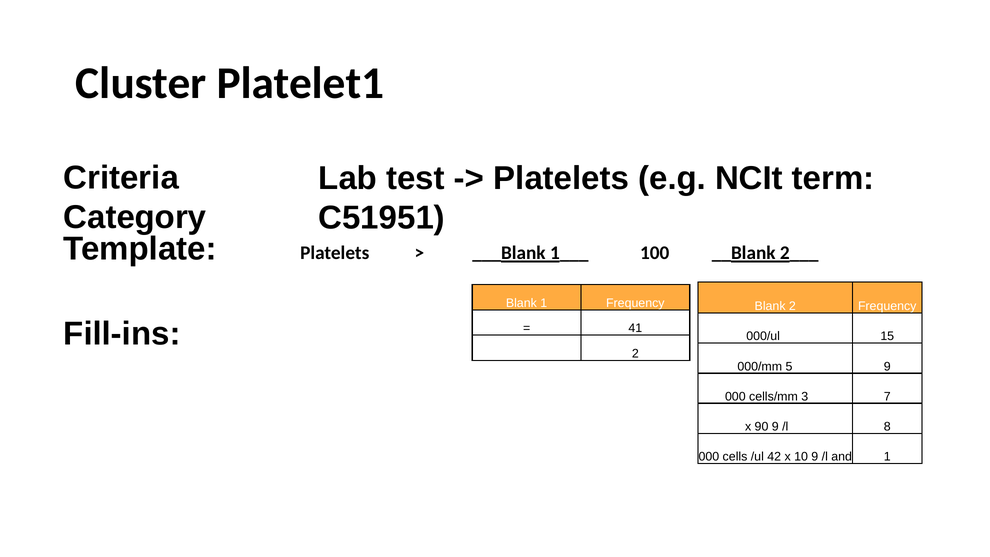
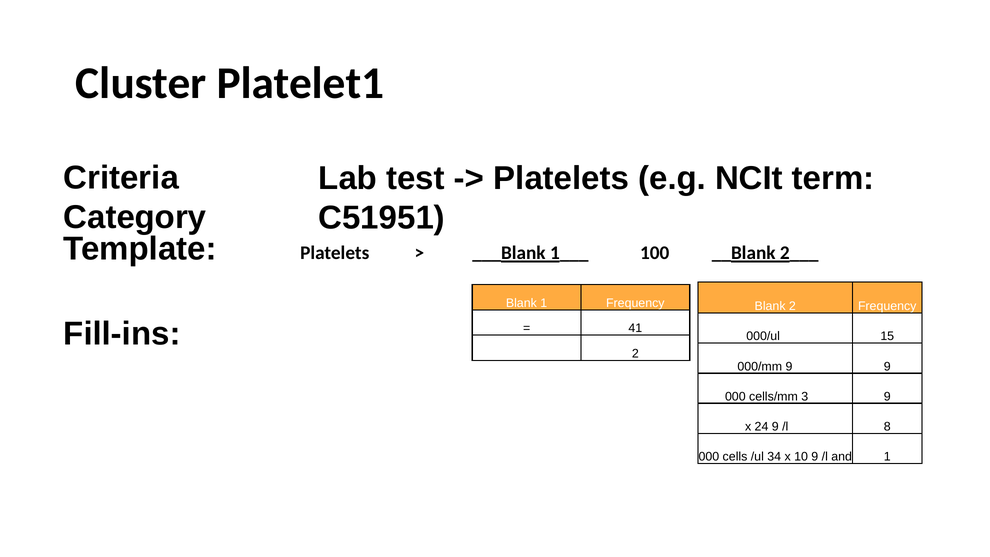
000/mm 5: 5 -> 9
3 7: 7 -> 9
90: 90 -> 24
42: 42 -> 34
